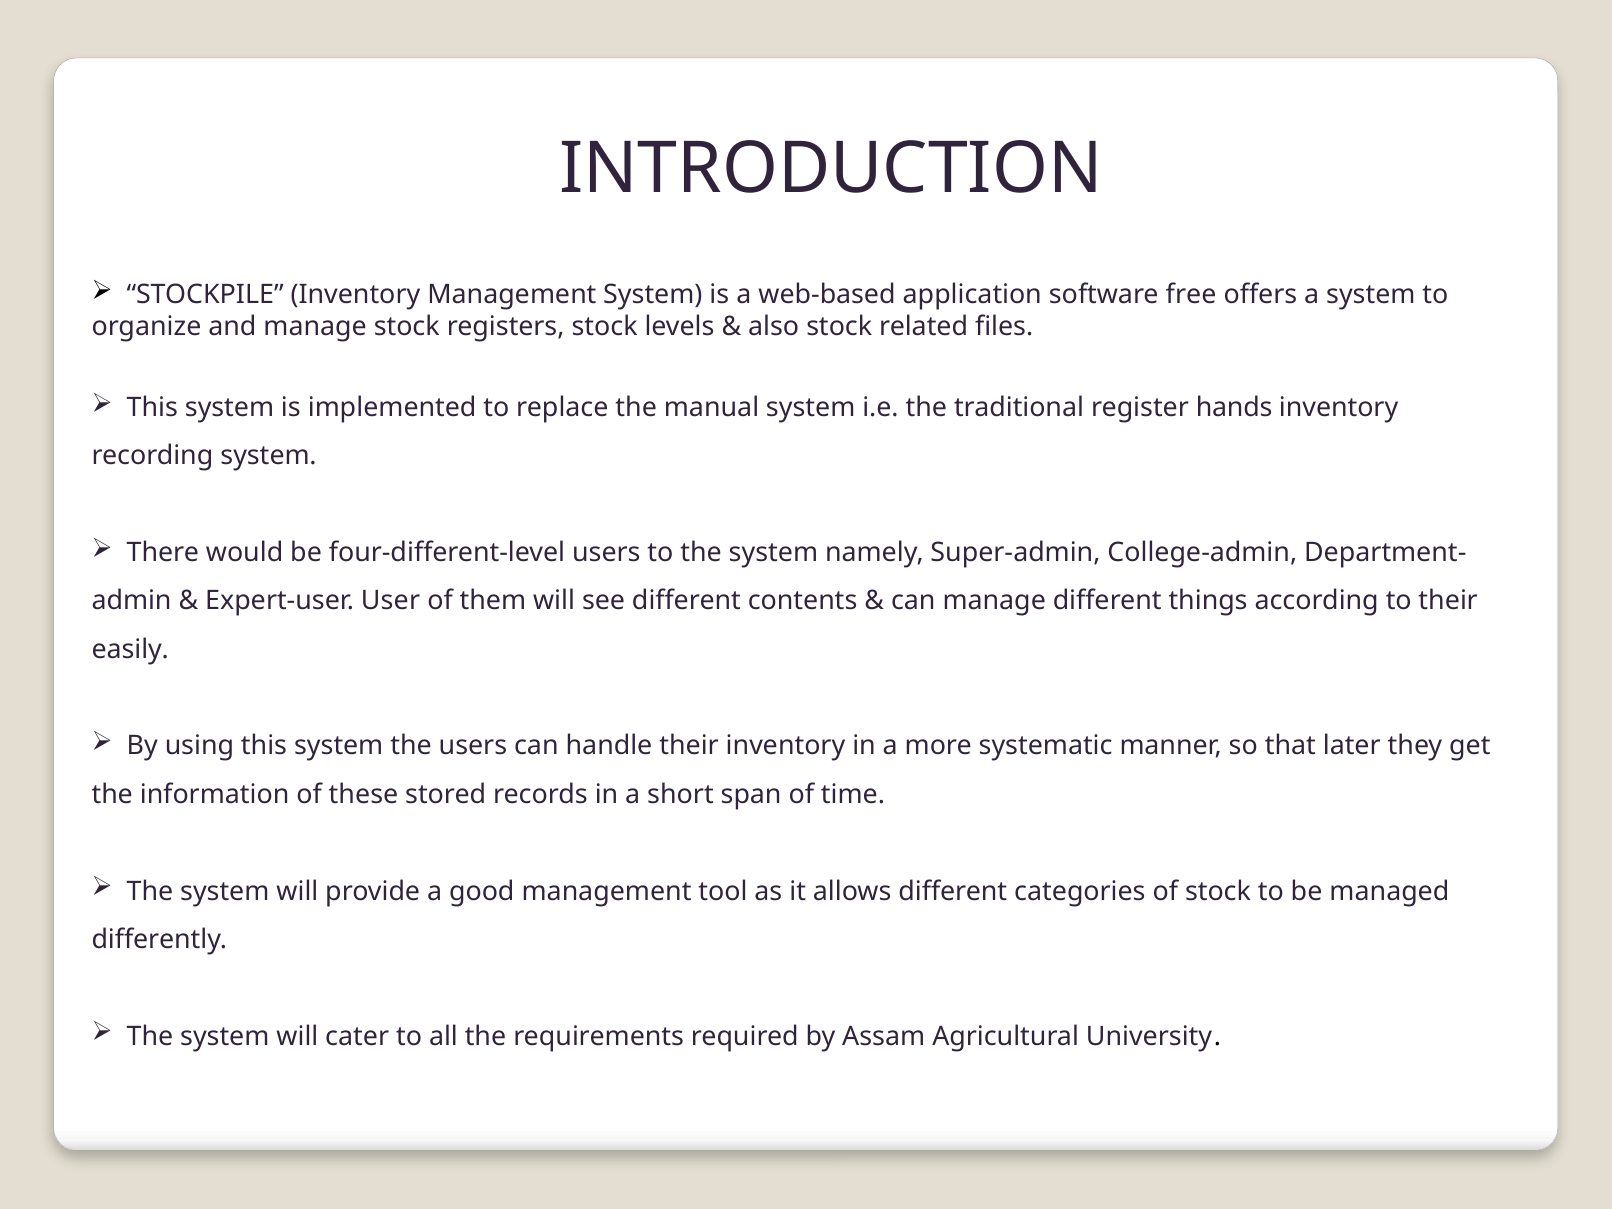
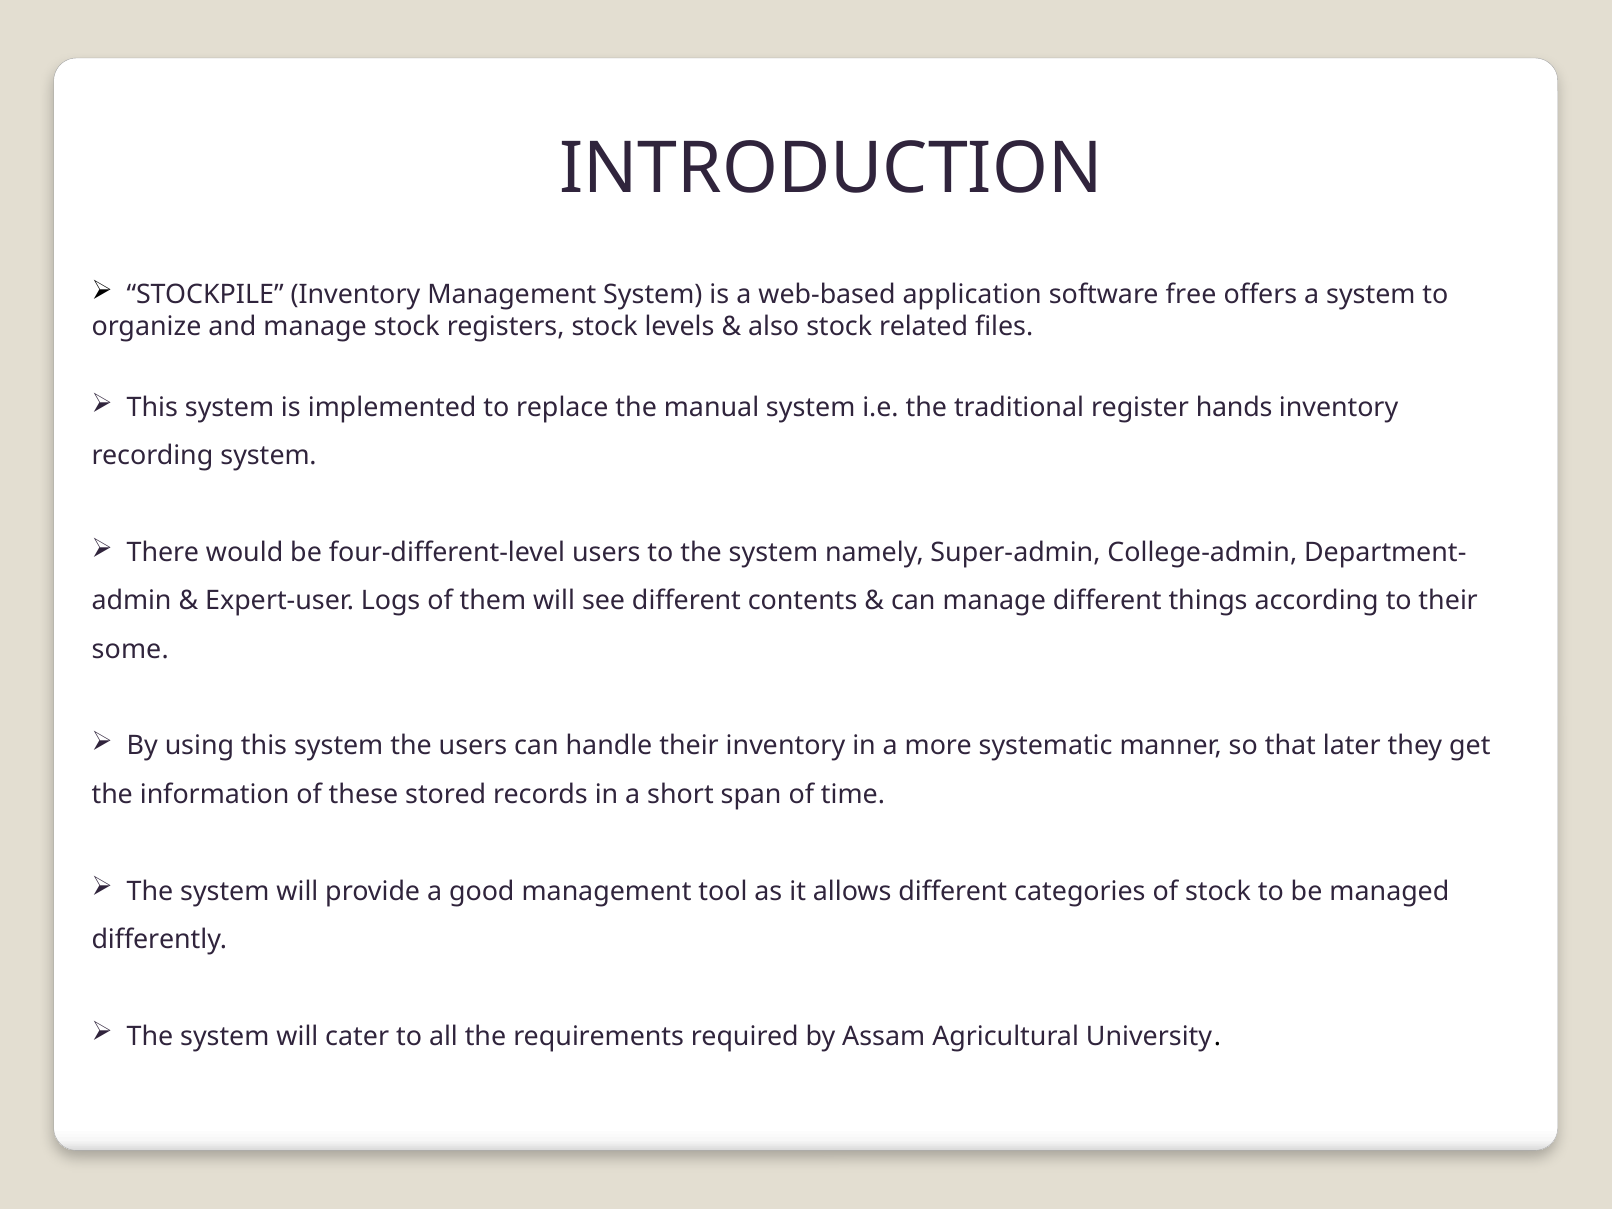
User: User -> Logs
easily: easily -> some
